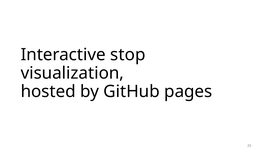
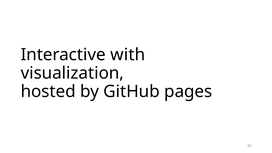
stop: stop -> with
